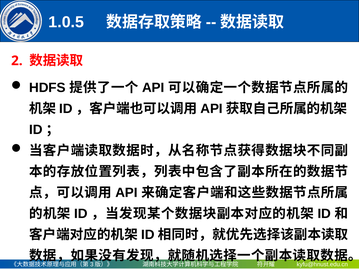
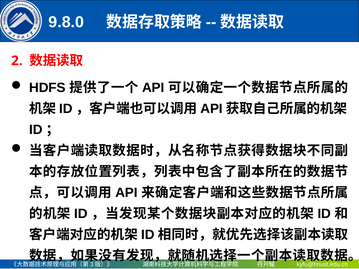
1.0.5: 1.0.5 -> 9.8.0
